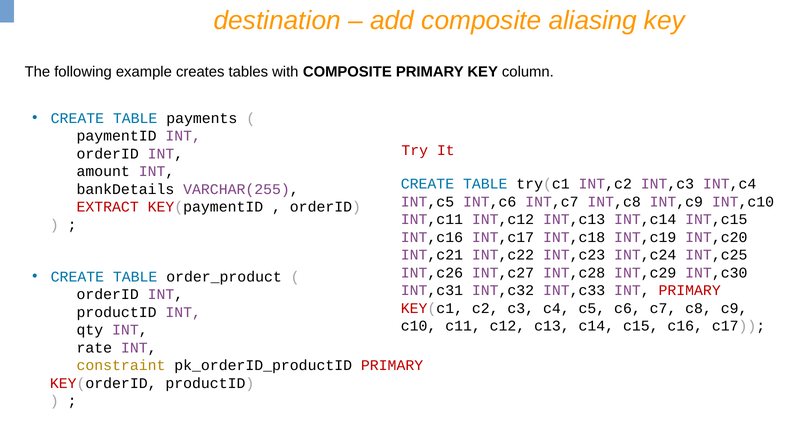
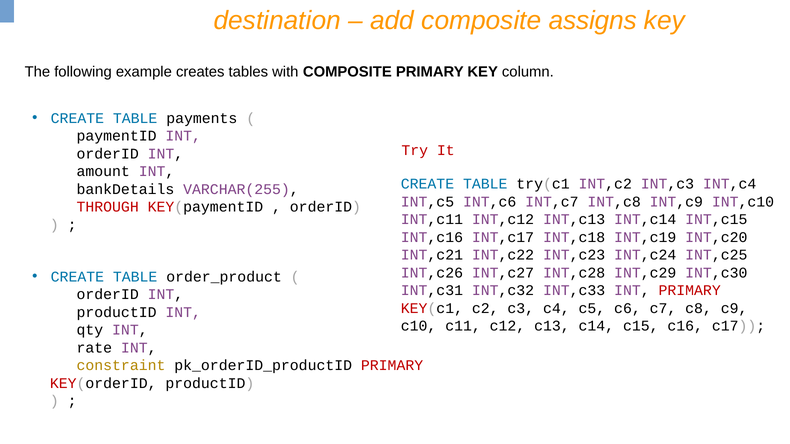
aliasing: aliasing -> assigns
EXTRACT: EXTRACT -> THROUGH
